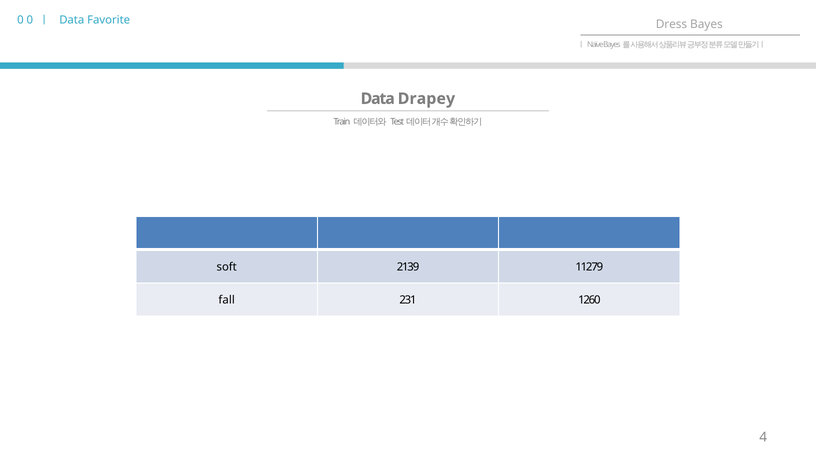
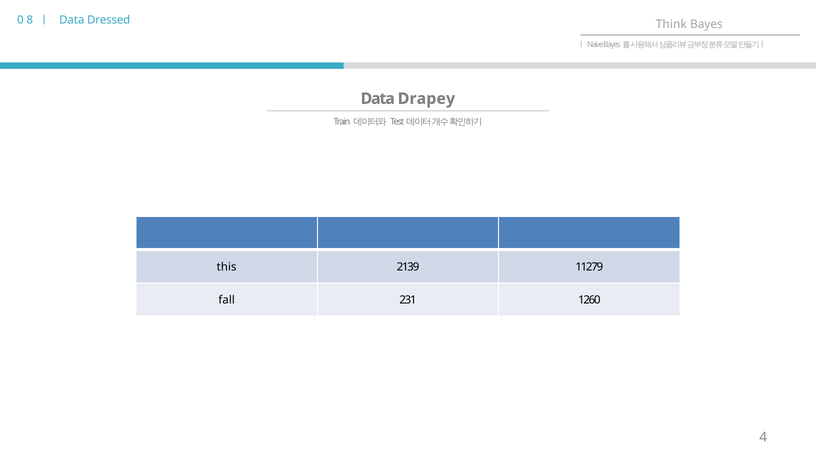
0 0: 0 -> 8
Favorite: Favorite -> Dressed
Dress: Dress -> Think
soft: soft -> this
